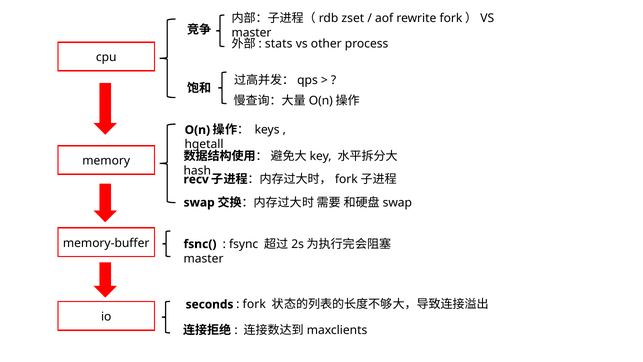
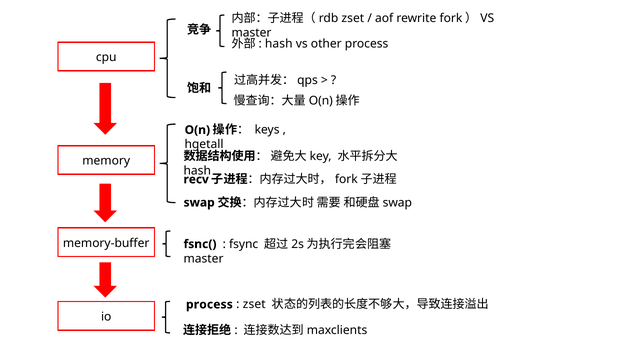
stats at (279, 44): stats -> hash
seconds at (210, 304): seconds -> process
fork at (254, 304): fork -> zset
